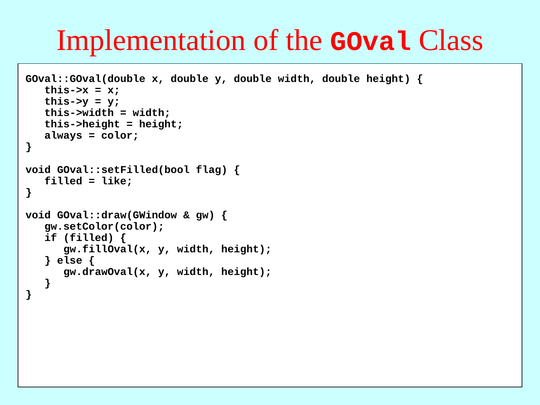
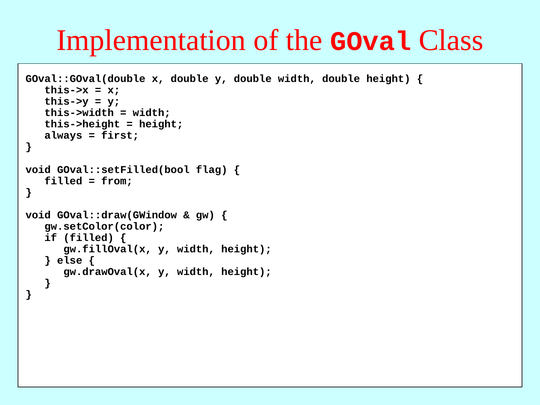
color: color -> first
like: like -> from
